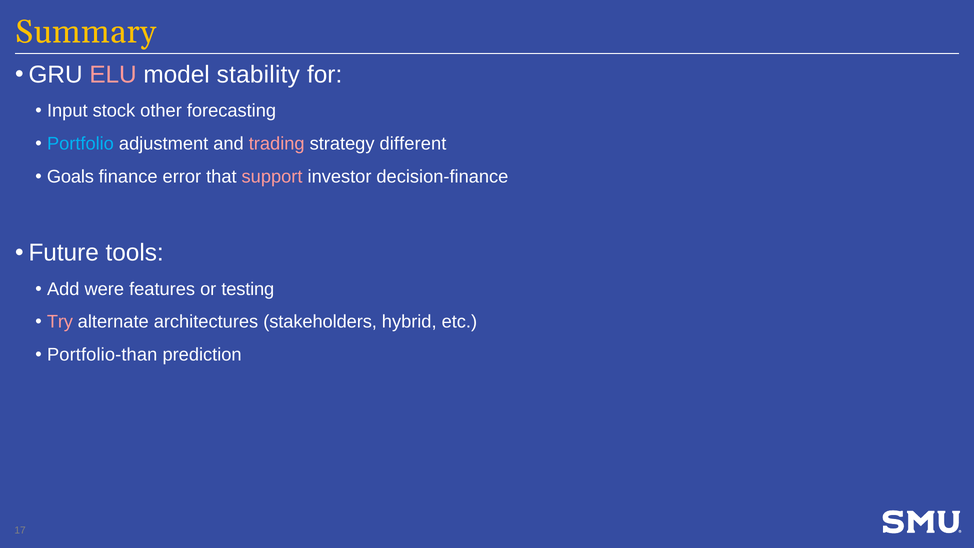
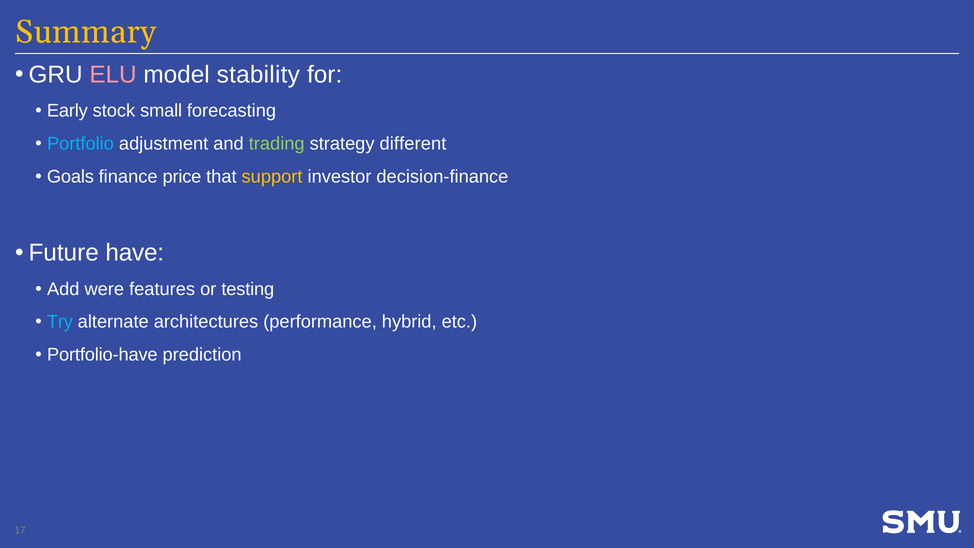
Input: Input -> Early
other: other -> small
trading colour: pink -> light green
error: error -> price
support colour: pink -> yellow
tools: tools -> have
Try colour: pink -> light blue
stakeholders: stakeholders -> performance
Portfolio-than: Portfolio-than -> Portfolio-have
